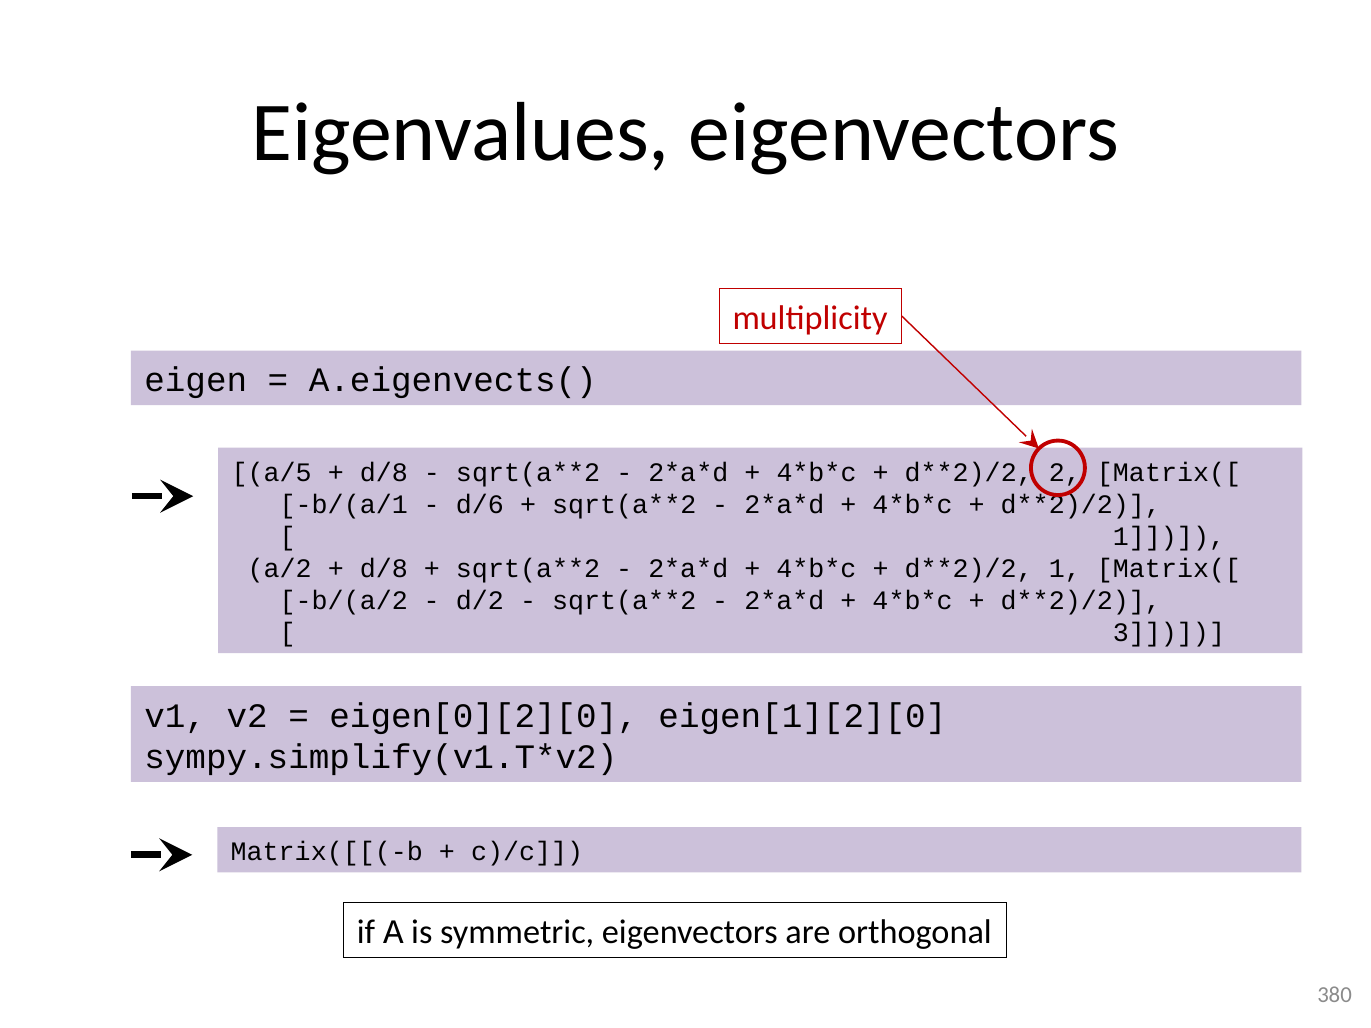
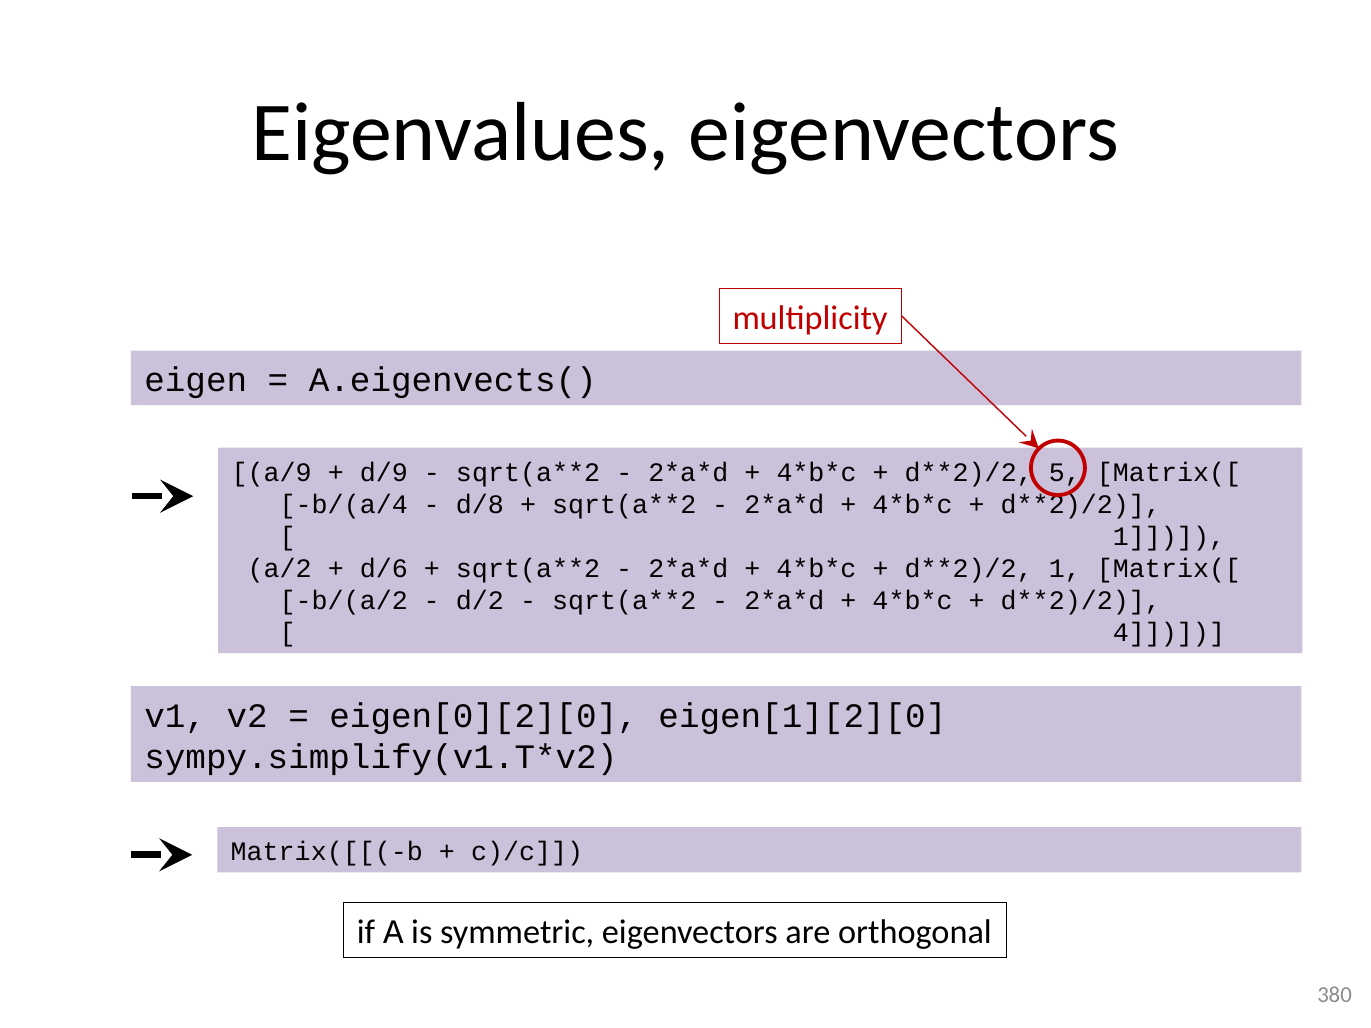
a/5: a/5 -> a/9
d/8 at (384, 472): d/8 -> d/9
2: 2 -> 5
b/(a/1: b/(a/1 -> b/(a/4
d/6: d/6 -> d/8
d/8 at (384, 568): d/8 -> d/6
3: 3 -> 4
